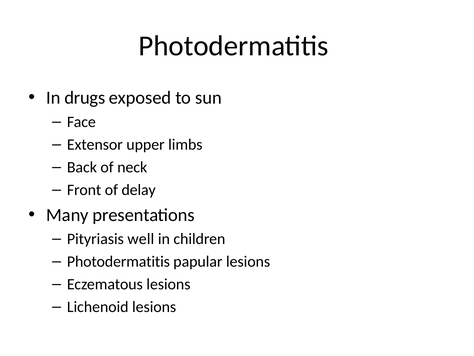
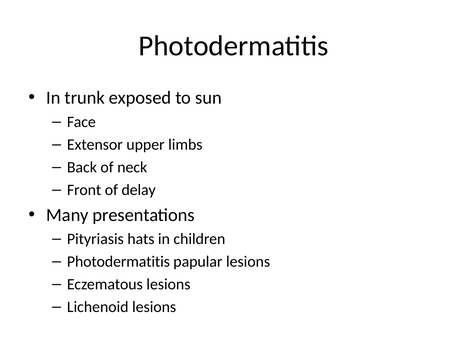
drugs: drugs -> trunk
well: well -> hats
